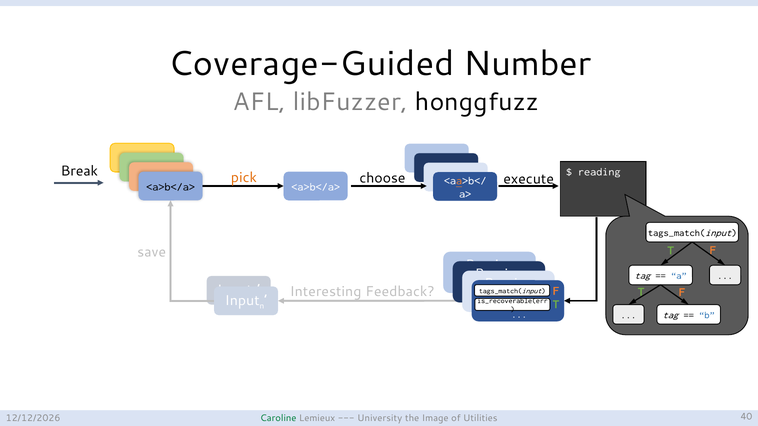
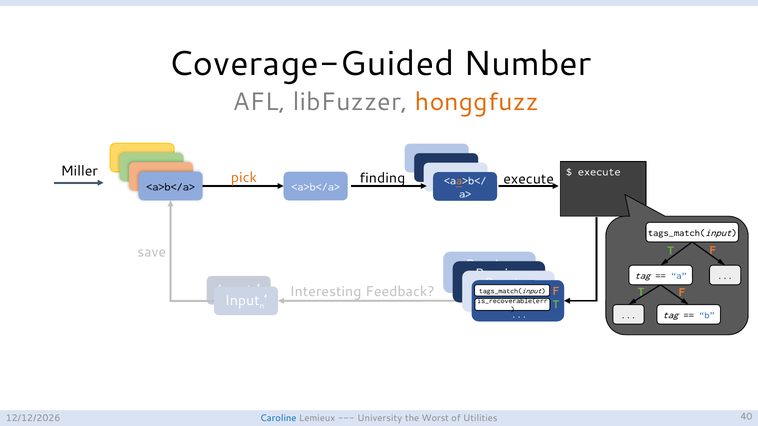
honggfuzz colour: black -> orange
Break: Break -> Miller
reading at (599, 172): reading -> execute
choose: choose -> finding
Caroline colour: green -> blue
Image: Image -> Worst
